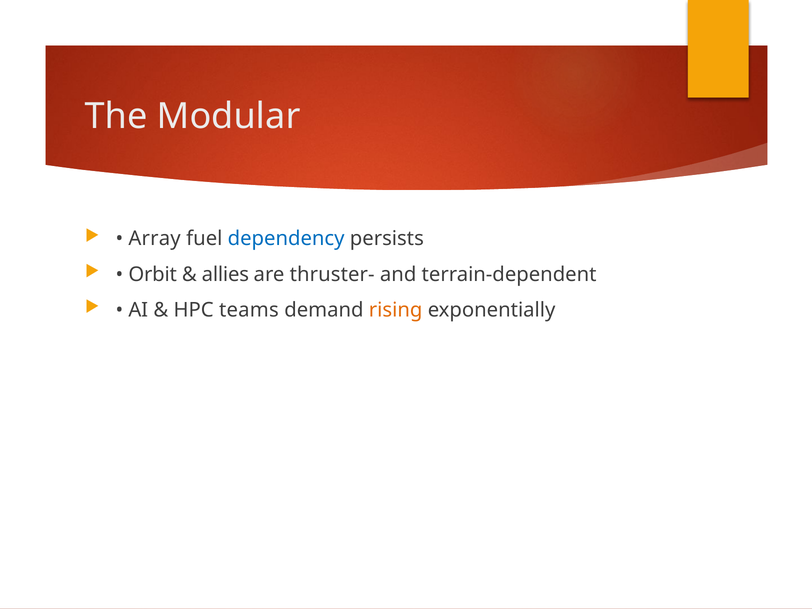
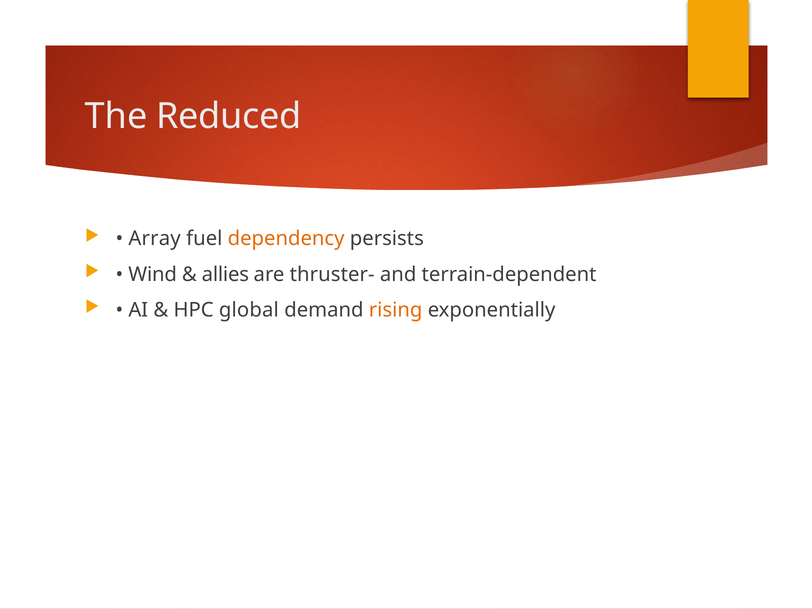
Modular: Modular -> Reduced
dependency colour: blue -> orange
Orbit: Orbit -> Wind
teams: teams -> global
